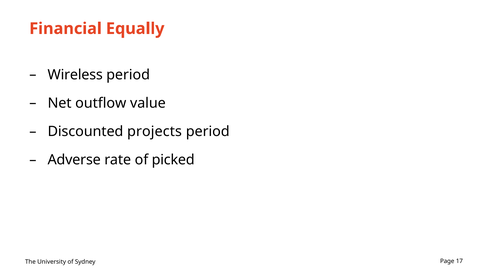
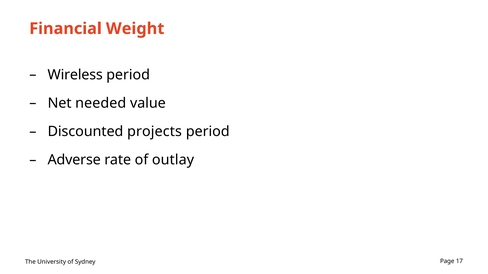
Equally: Equally -> Weight
outflow: outflow -> needed
picked: picked -> outlay
